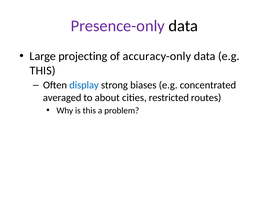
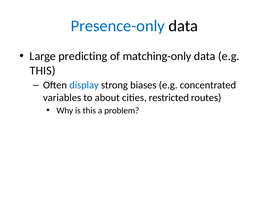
Presence-only colour: purple -> blue
projecting: projecting -> predicting
accuracy-only: accuracy-only -> matching-only
averaged: averaged -> variables
